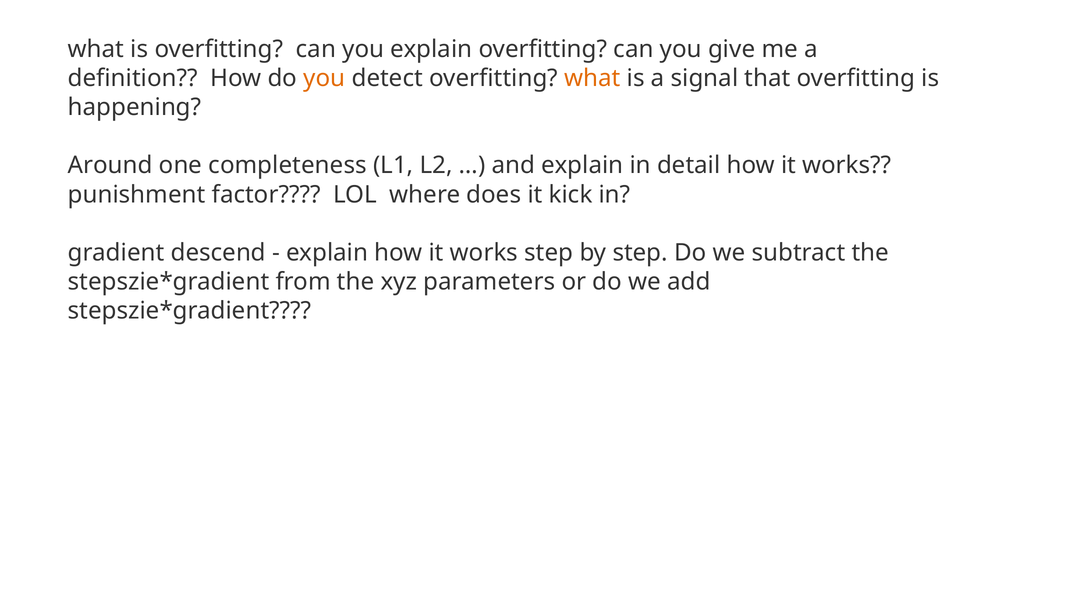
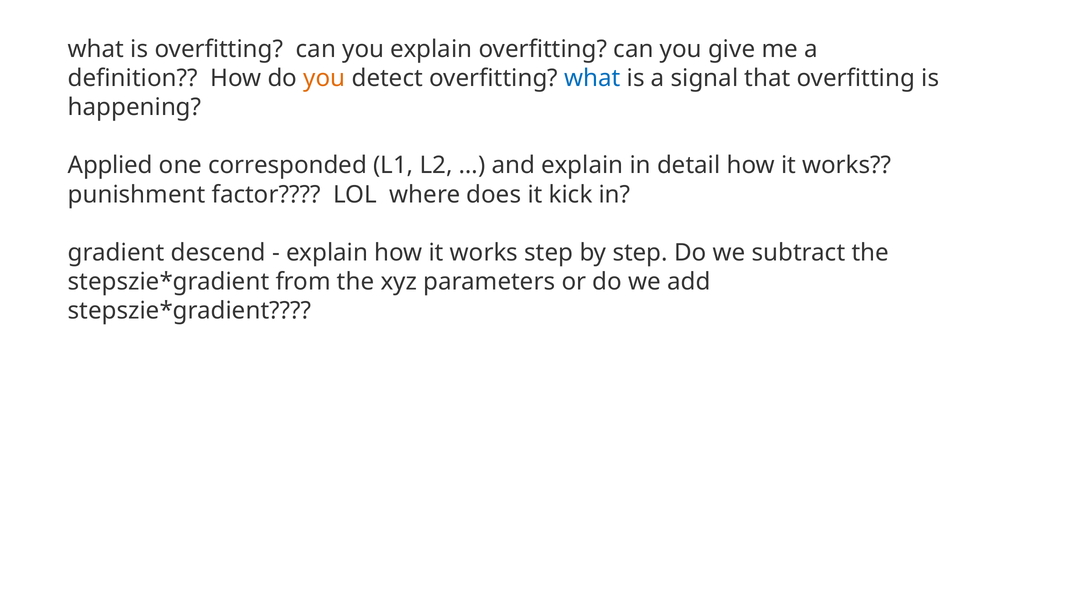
what at (592, 78) colour: orange -> blue
Around: Around -> Applied
completeness: completeness -> corresponded
